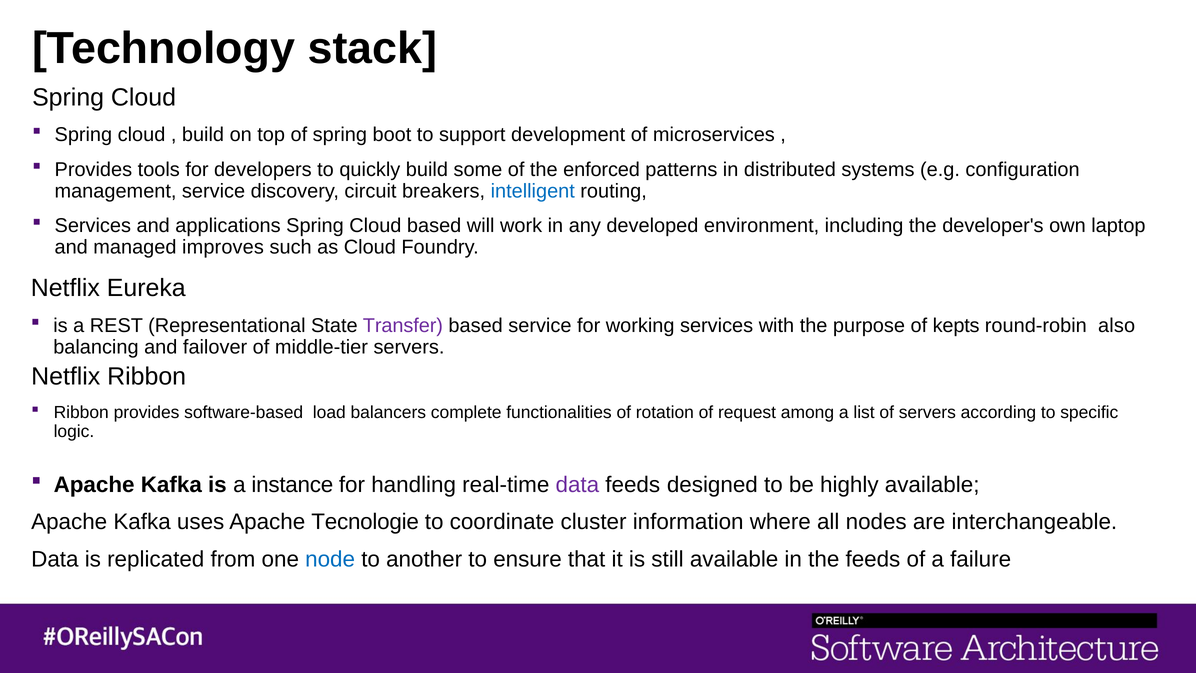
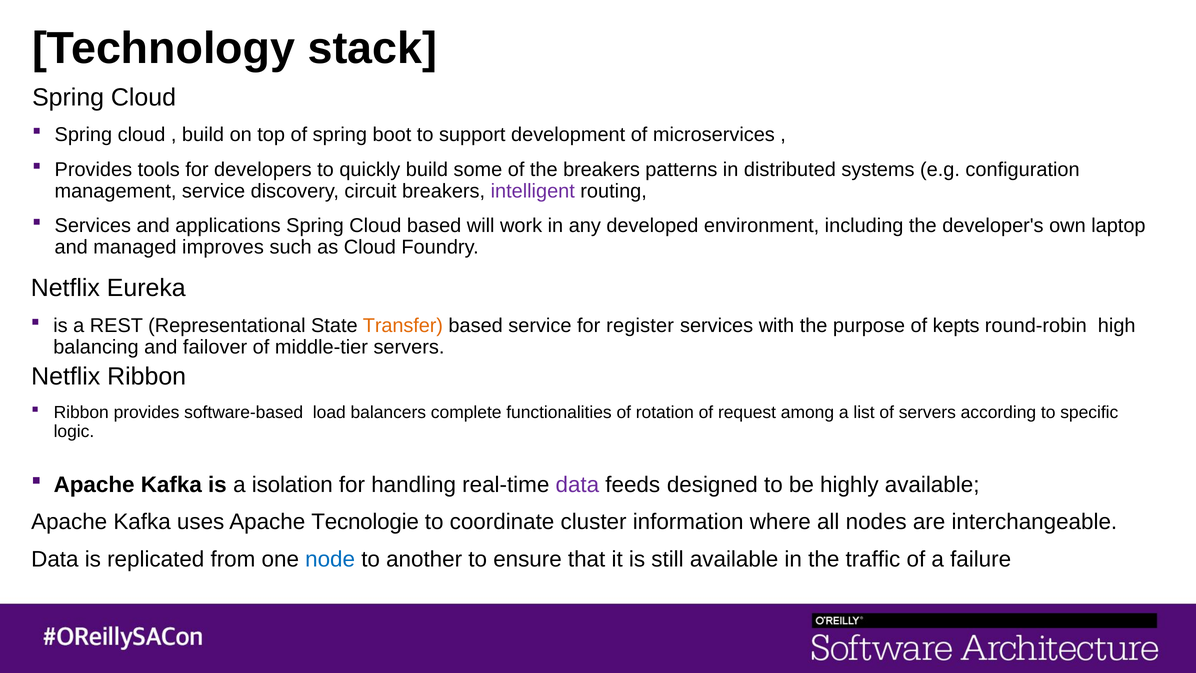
the enforced: enforced -> breakers
intelligent colour: blue -> purple
Transfer colour: purple -> orange
working: working -> register
also: also -> high
instance: instance -> isolation
the feeds: feeds -> traffic
